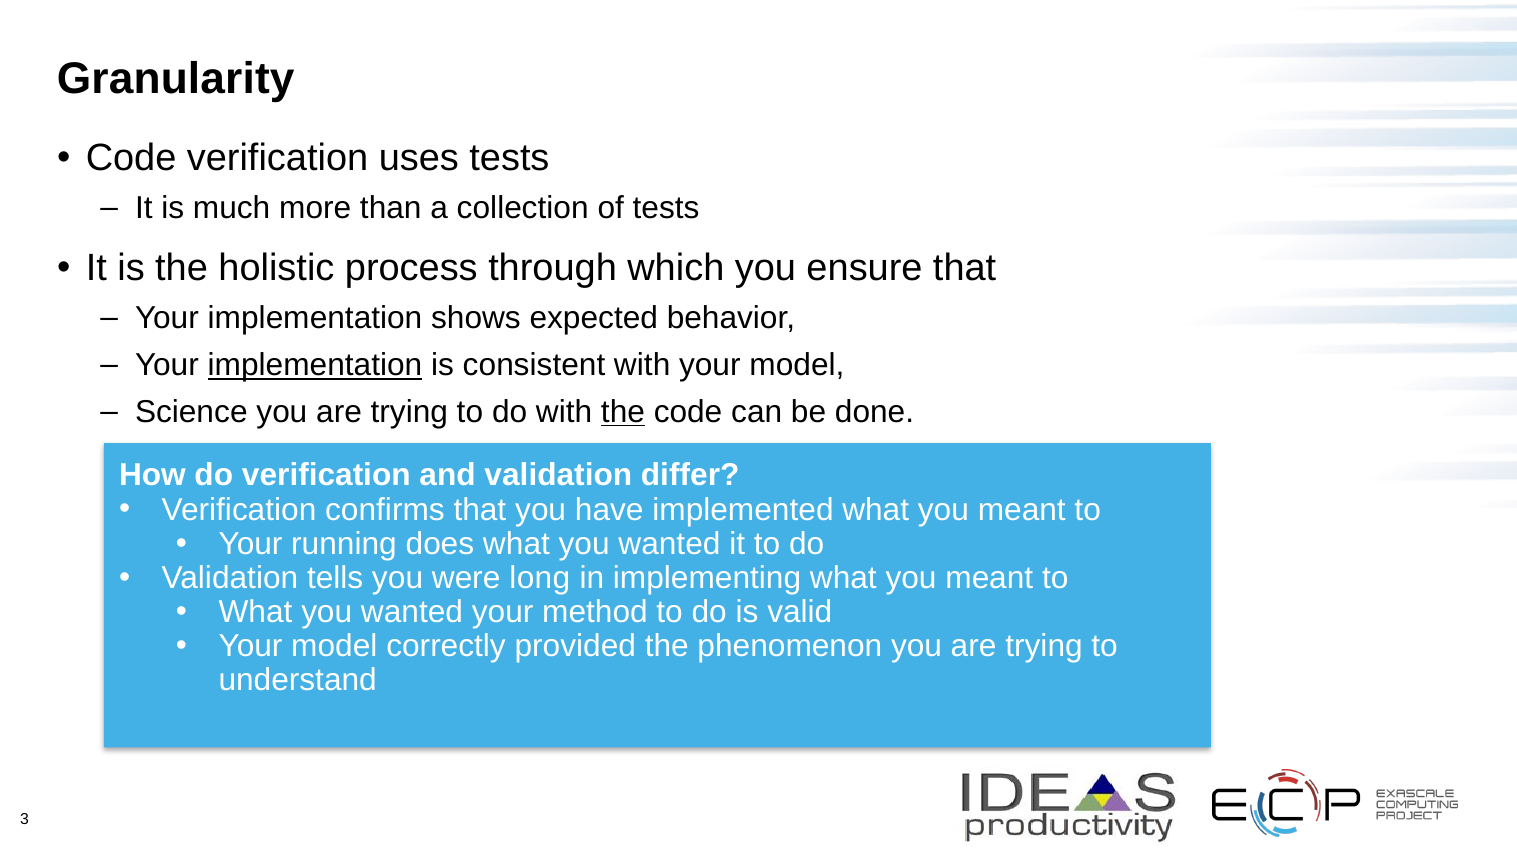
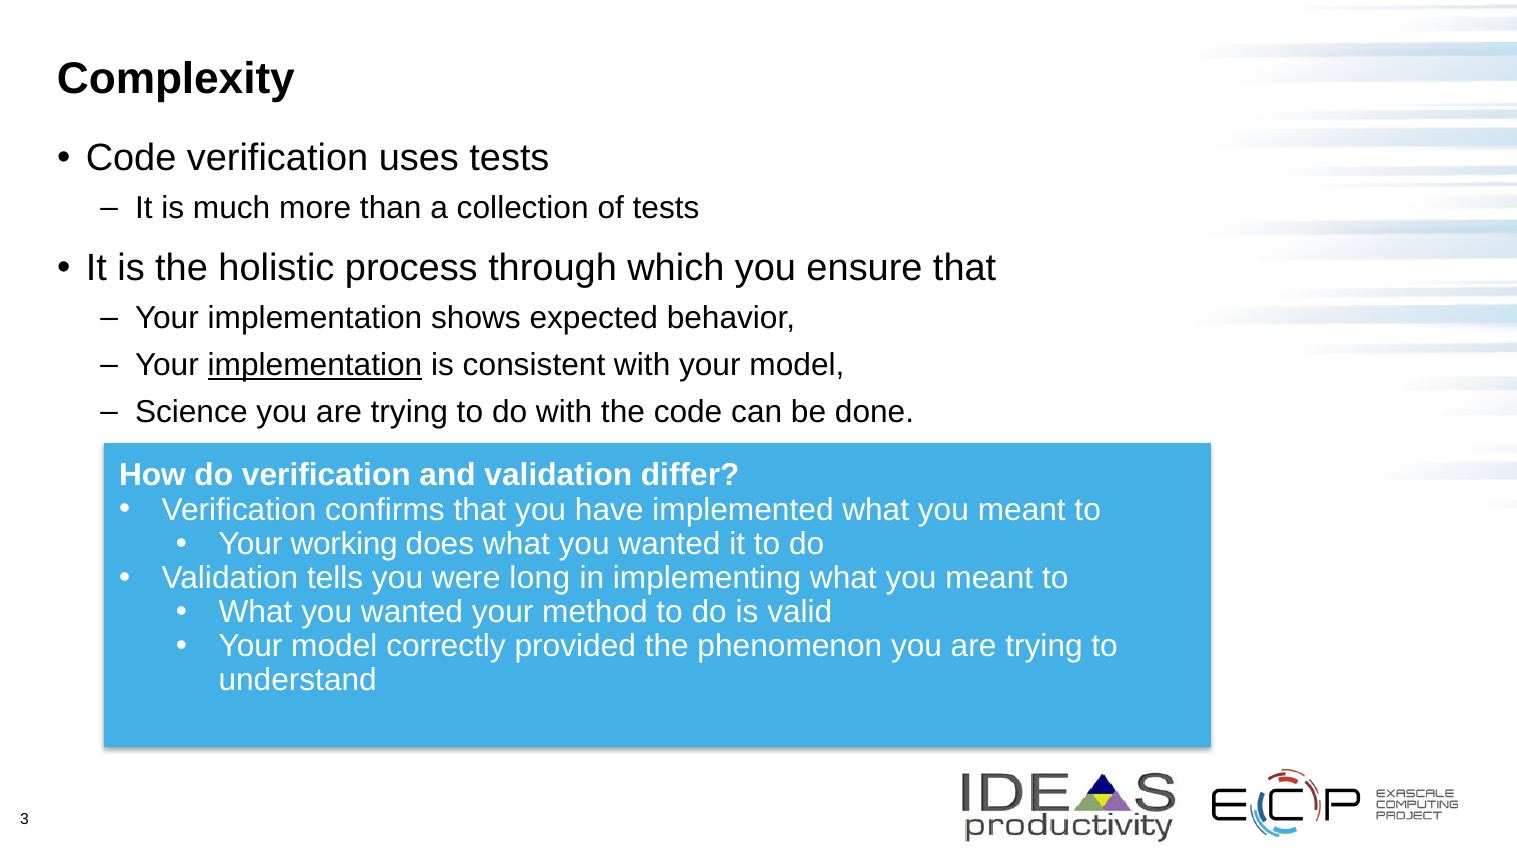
Granularity: Granularity -> Complexity
the at (623, 412) underline: present -> none
running: running -> working
